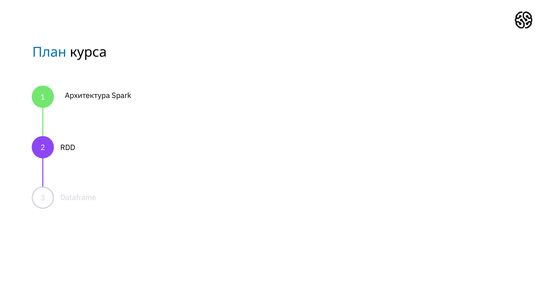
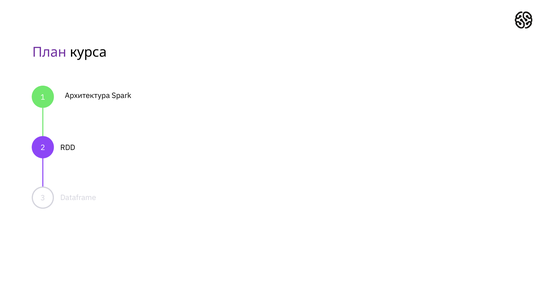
План colour: blue -> purple
